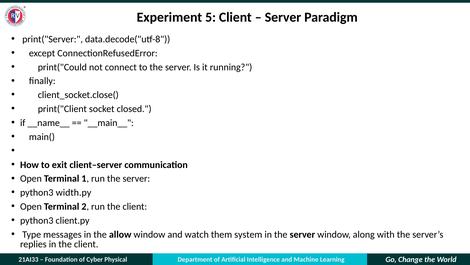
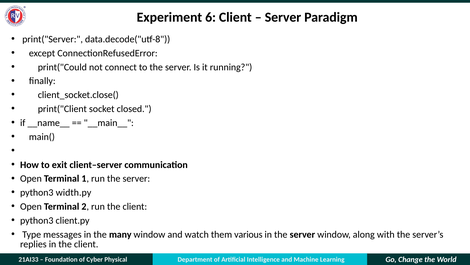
5: 5 -> 6
allow: allow -> many
system: system -> various
